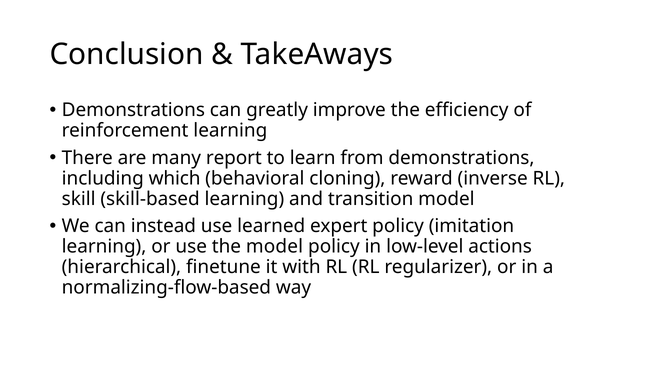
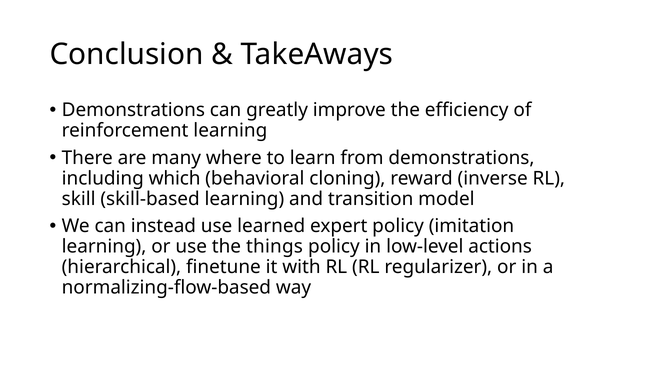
report: report -> where
the model: model -> things
